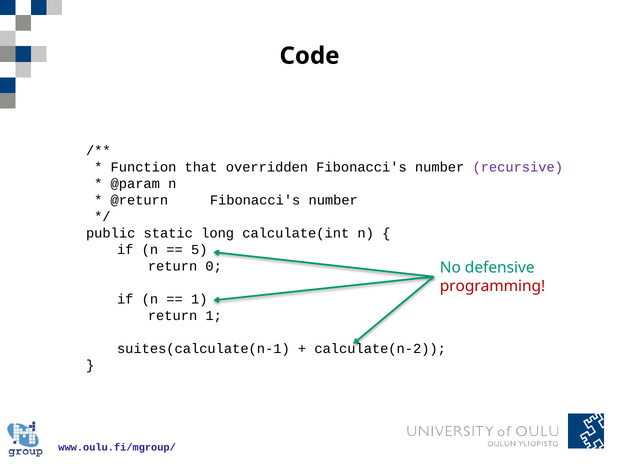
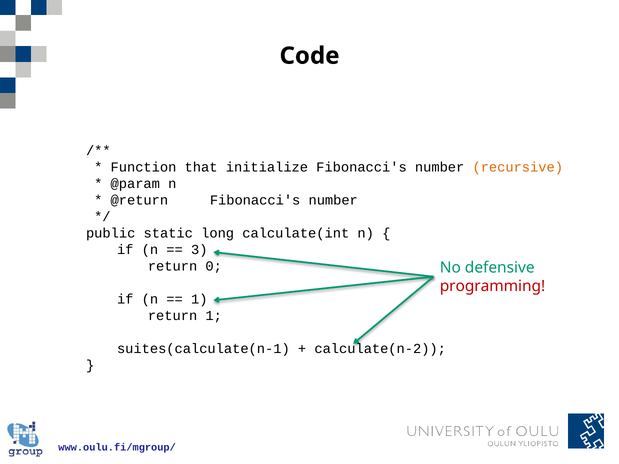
overridden: overridden -> initialize
recursive colour: purple -> orange
5: 5 -> 3
